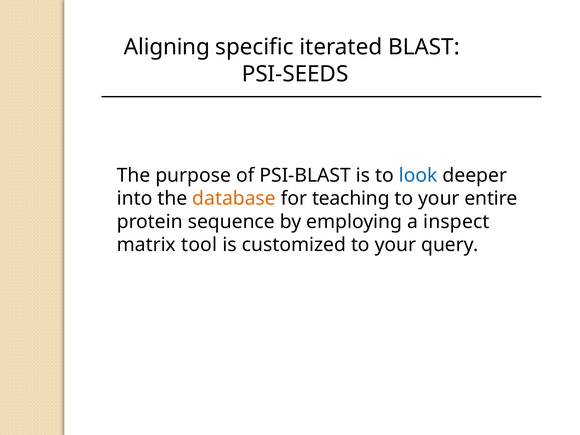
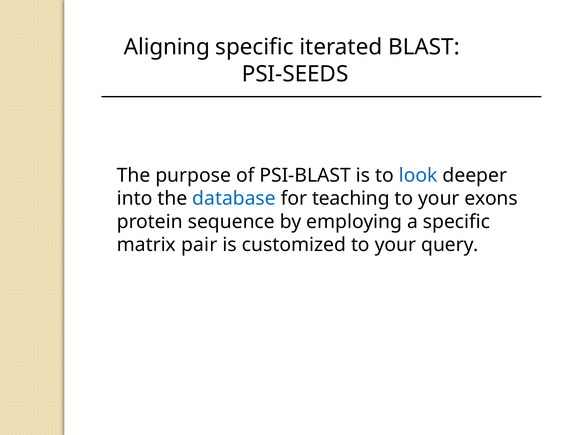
database colour: orange -> blue
entire: entire -> exons
a inspect: inspect -> specific
tool: tool -> pair
